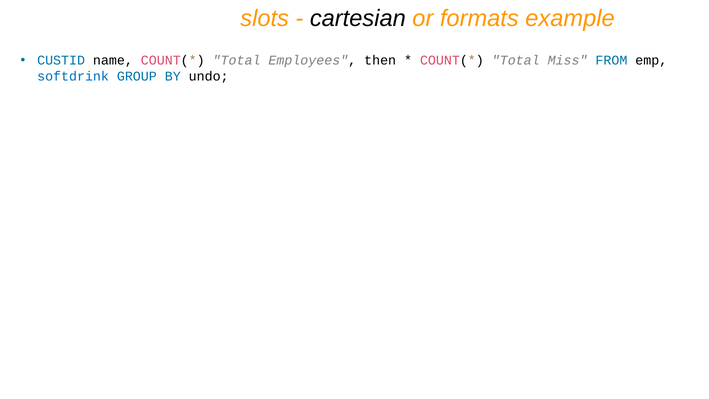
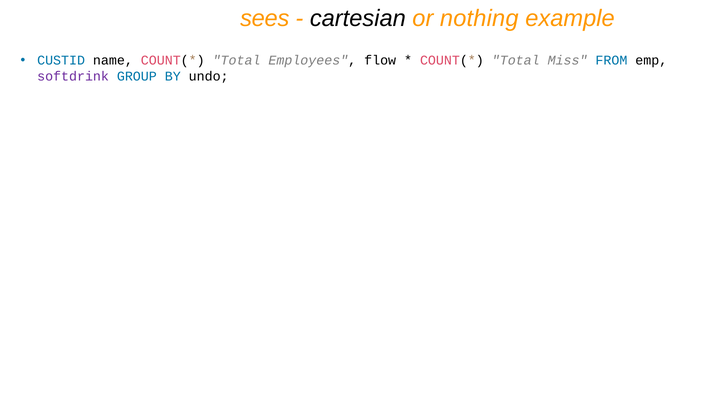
slots: slots -> sees
formats: formats -> nothing
then: then -> flow
softdrink colour: blue -> purple
